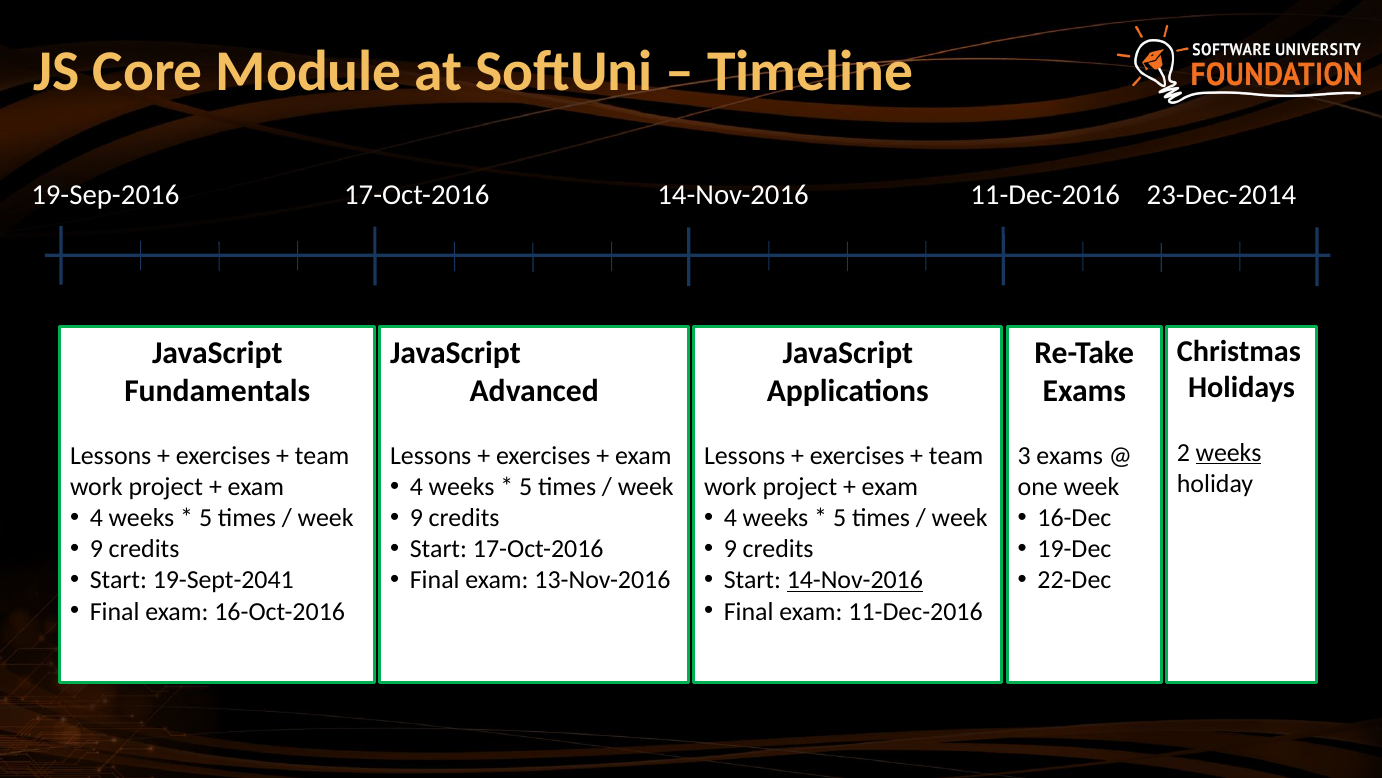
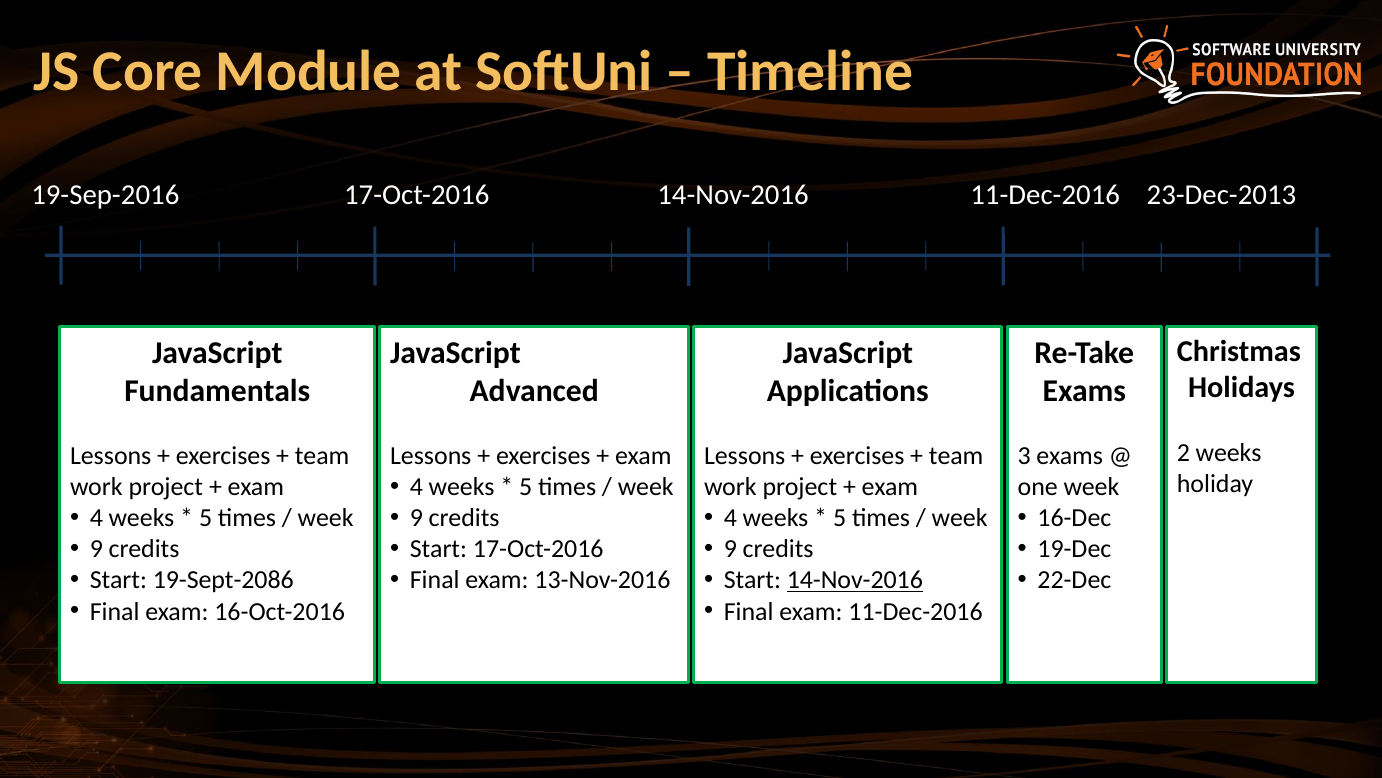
23-Dec-2014: 23-Dec-2014 -> 23-Dec-2013
weeks at (1229, 452) underline: present -> none
19-Sept-2041: 19-Sept-2041 -> 19-Sept-2086
